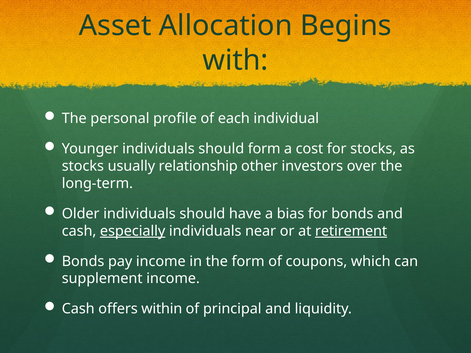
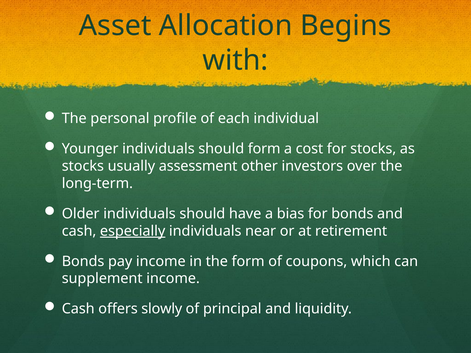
relationship: relationship -> assessment
retirement underline: present -> none
within: within -> slowly
